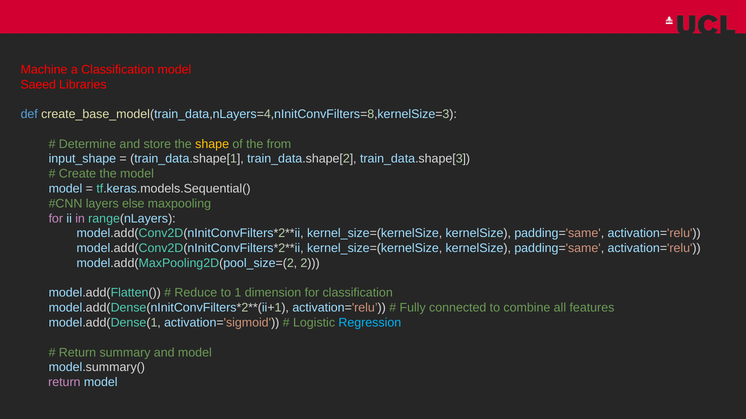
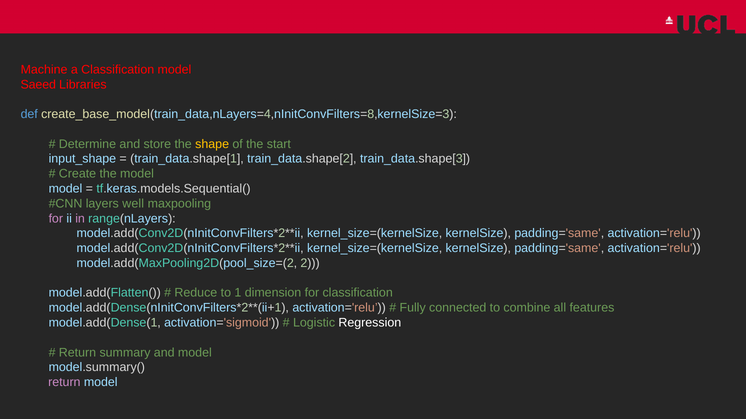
from: from -> start
else: else -> well
Regression colour: light blue -> white
